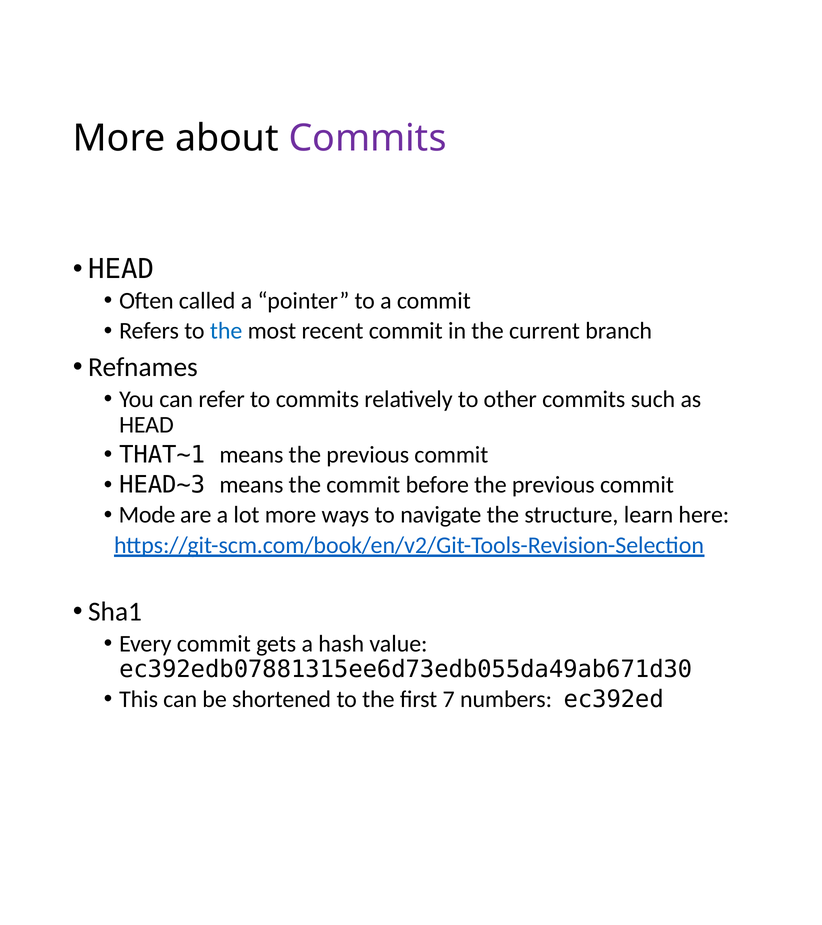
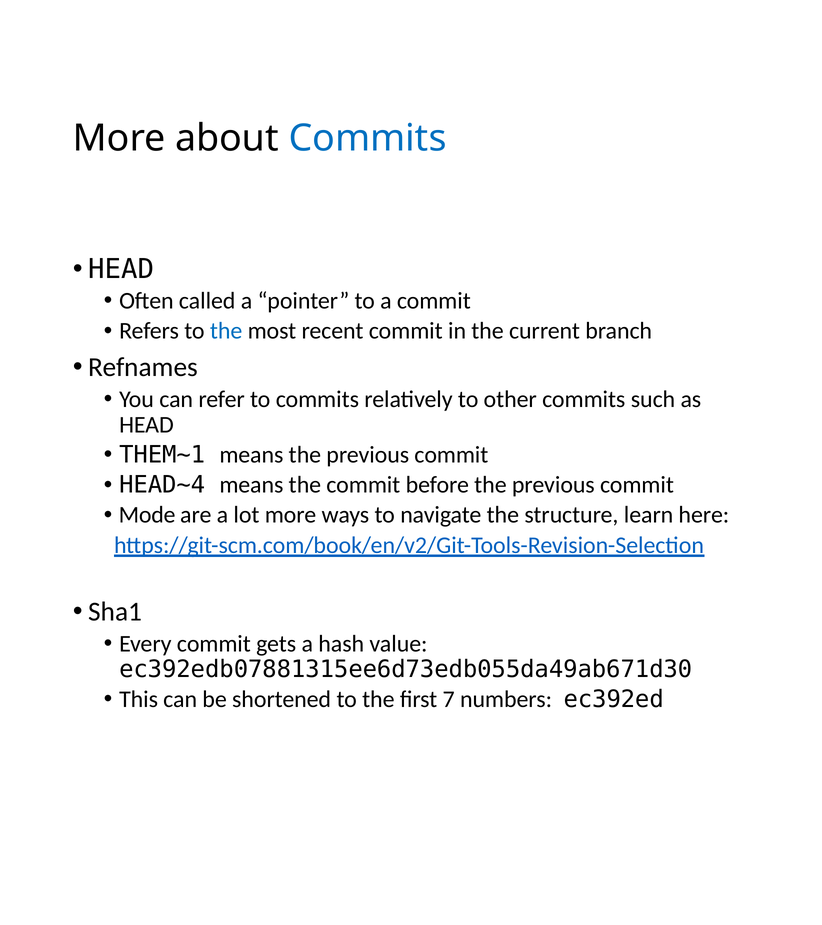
Commits at (368, 138) colour: purple -> blue
THAT~1: THAT~1 -> THEM~1
HEAD~3: HEAD~3 -> HEAD~4
